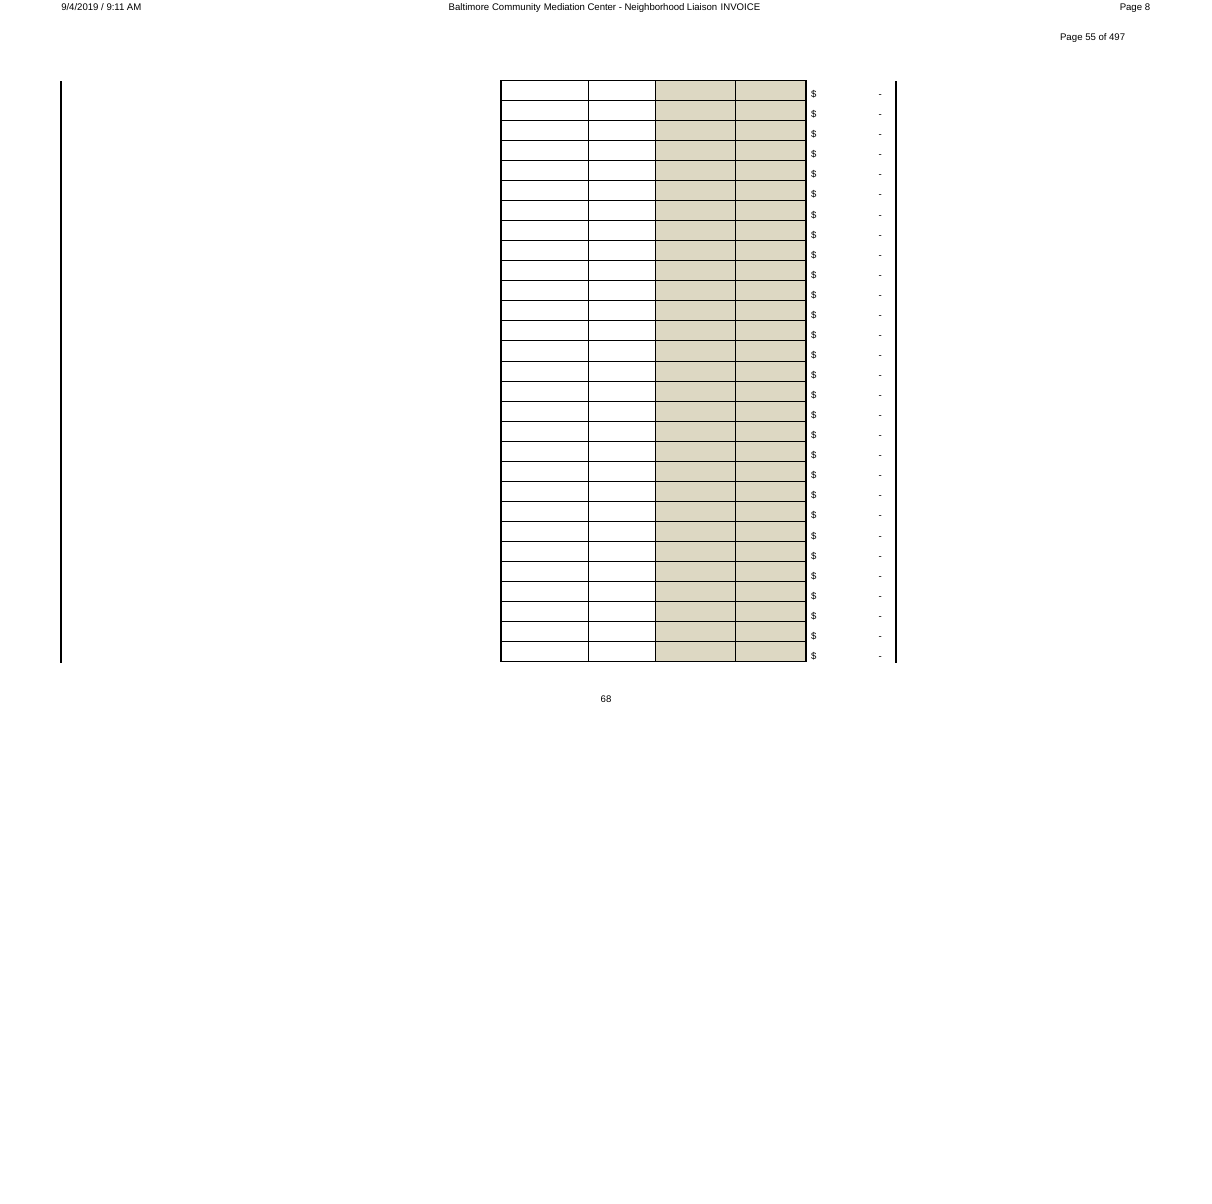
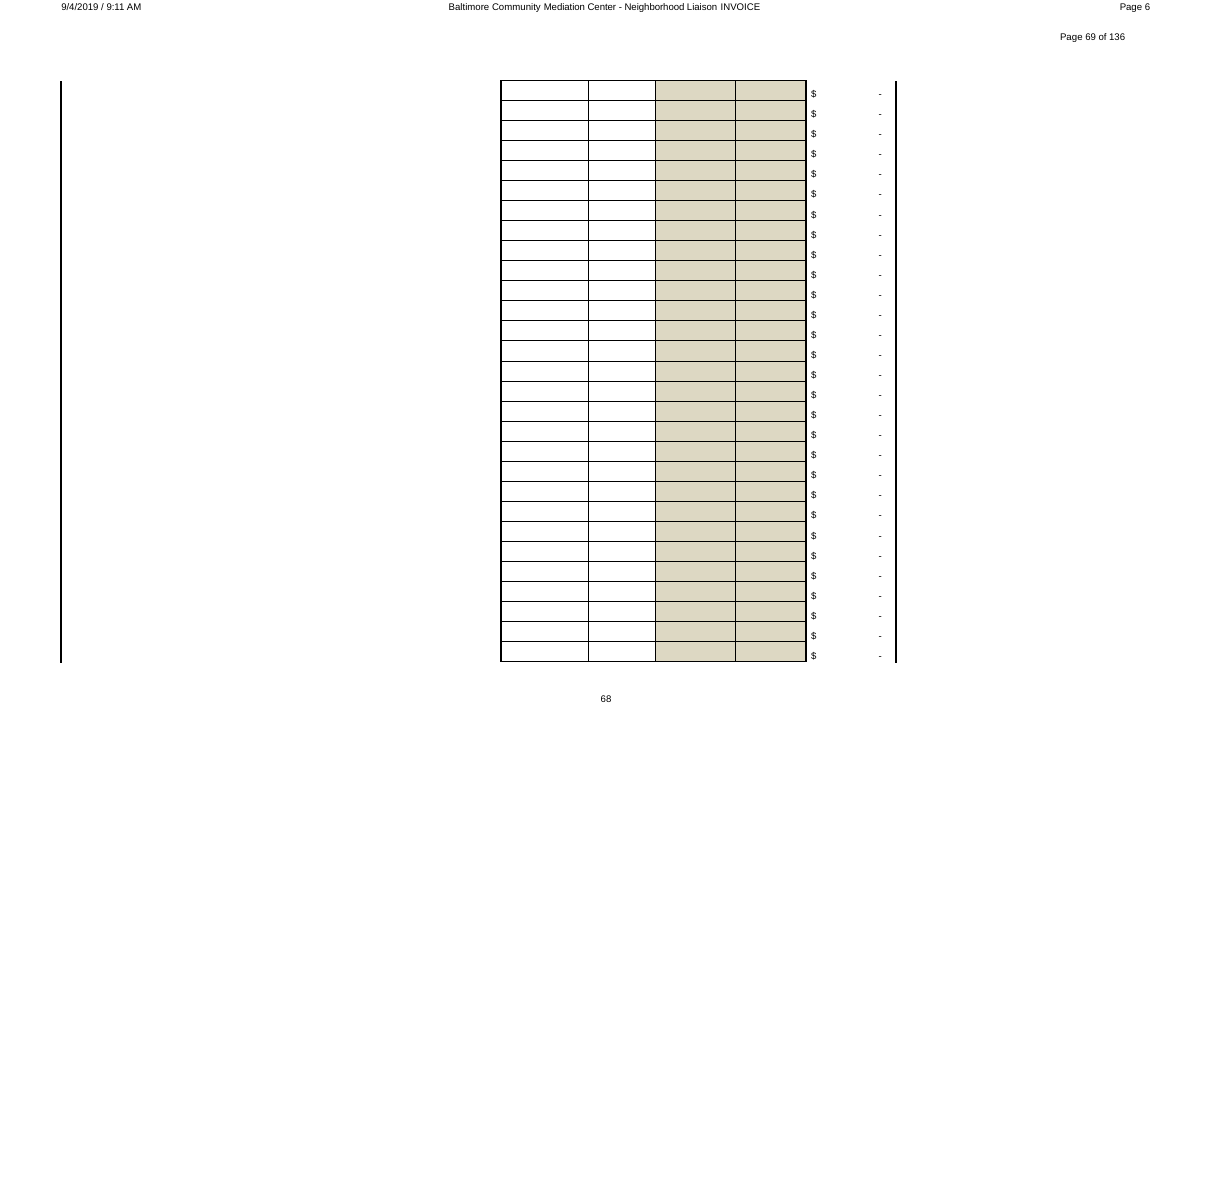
8: 8 -> 6
55: 55 -> 69
497: 497 -> 136
